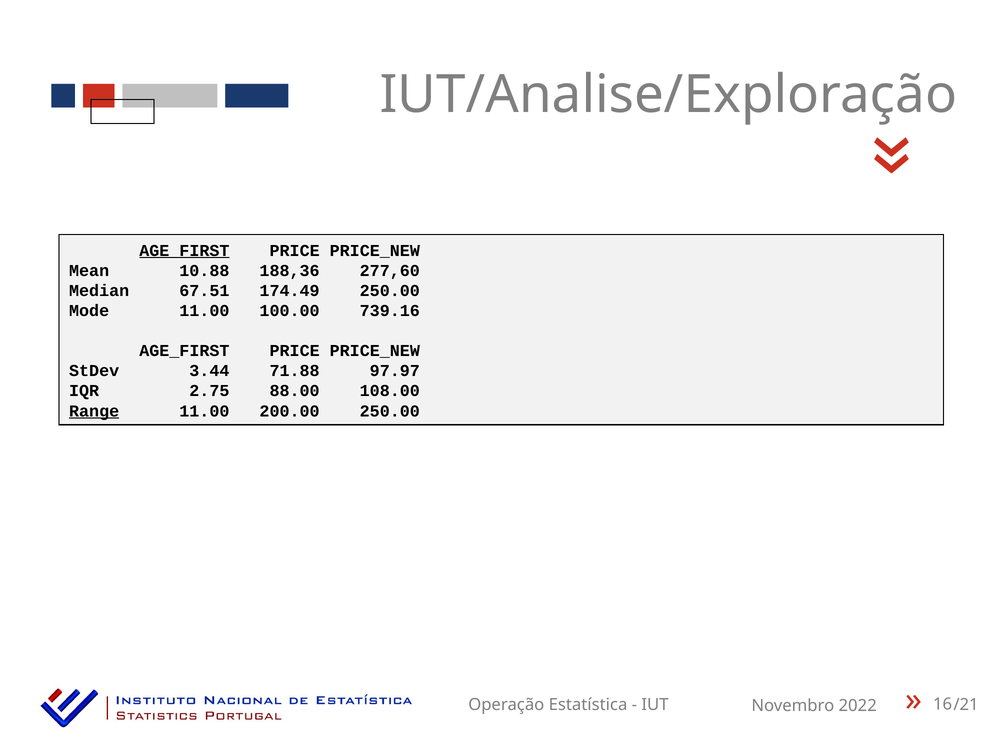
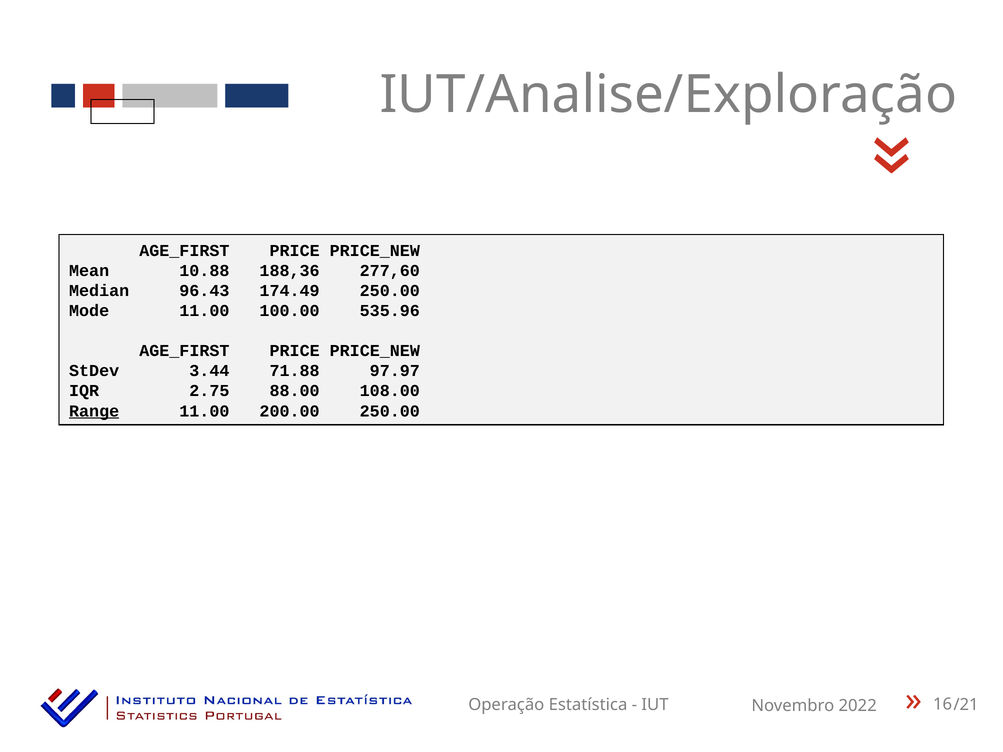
AGE_FIRST at (184, 251) underline: present -> none
67.51: 67.51 -> 96.43
739.16: 739.16 -> 535.96
